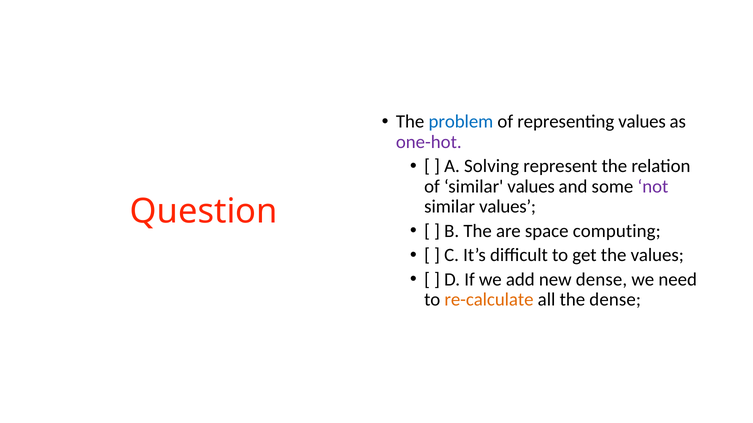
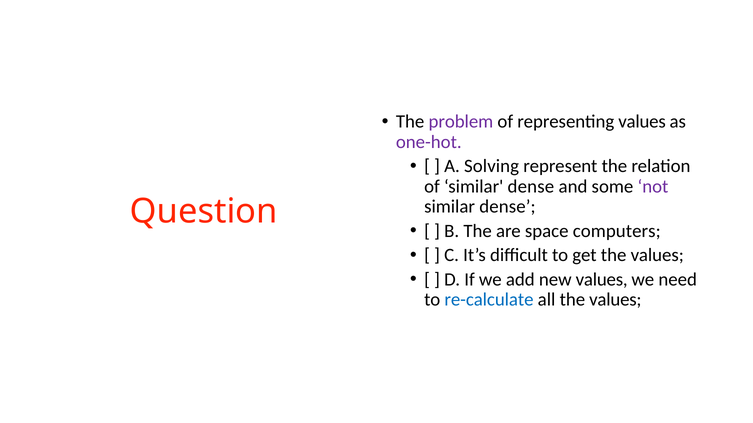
problem colour: blue -> purple
of similar values: values -> dense
values at (508, 207): values -> dense
computing: computing -> computers
new dense: dense -> values
re-calculate colour: orange -> blue
all the dense: dense -> values
